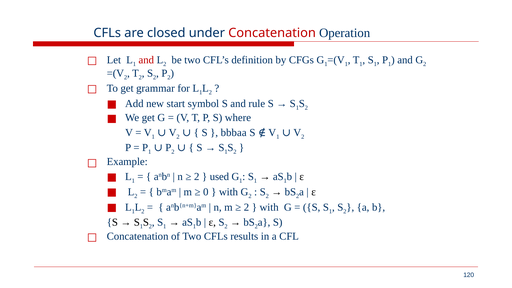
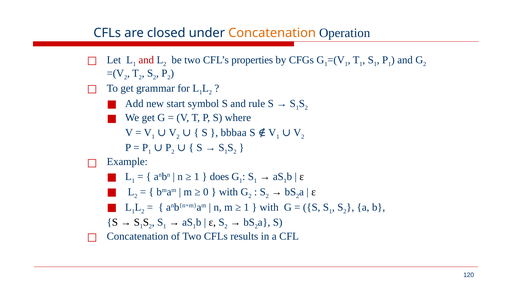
Concatenation at (272, 33) colour: red -> orange
definition: definition -> properties
2 at (197, 177): 2 -> 1
used: used -> does
2 at (246, 207): 2 -> 1
